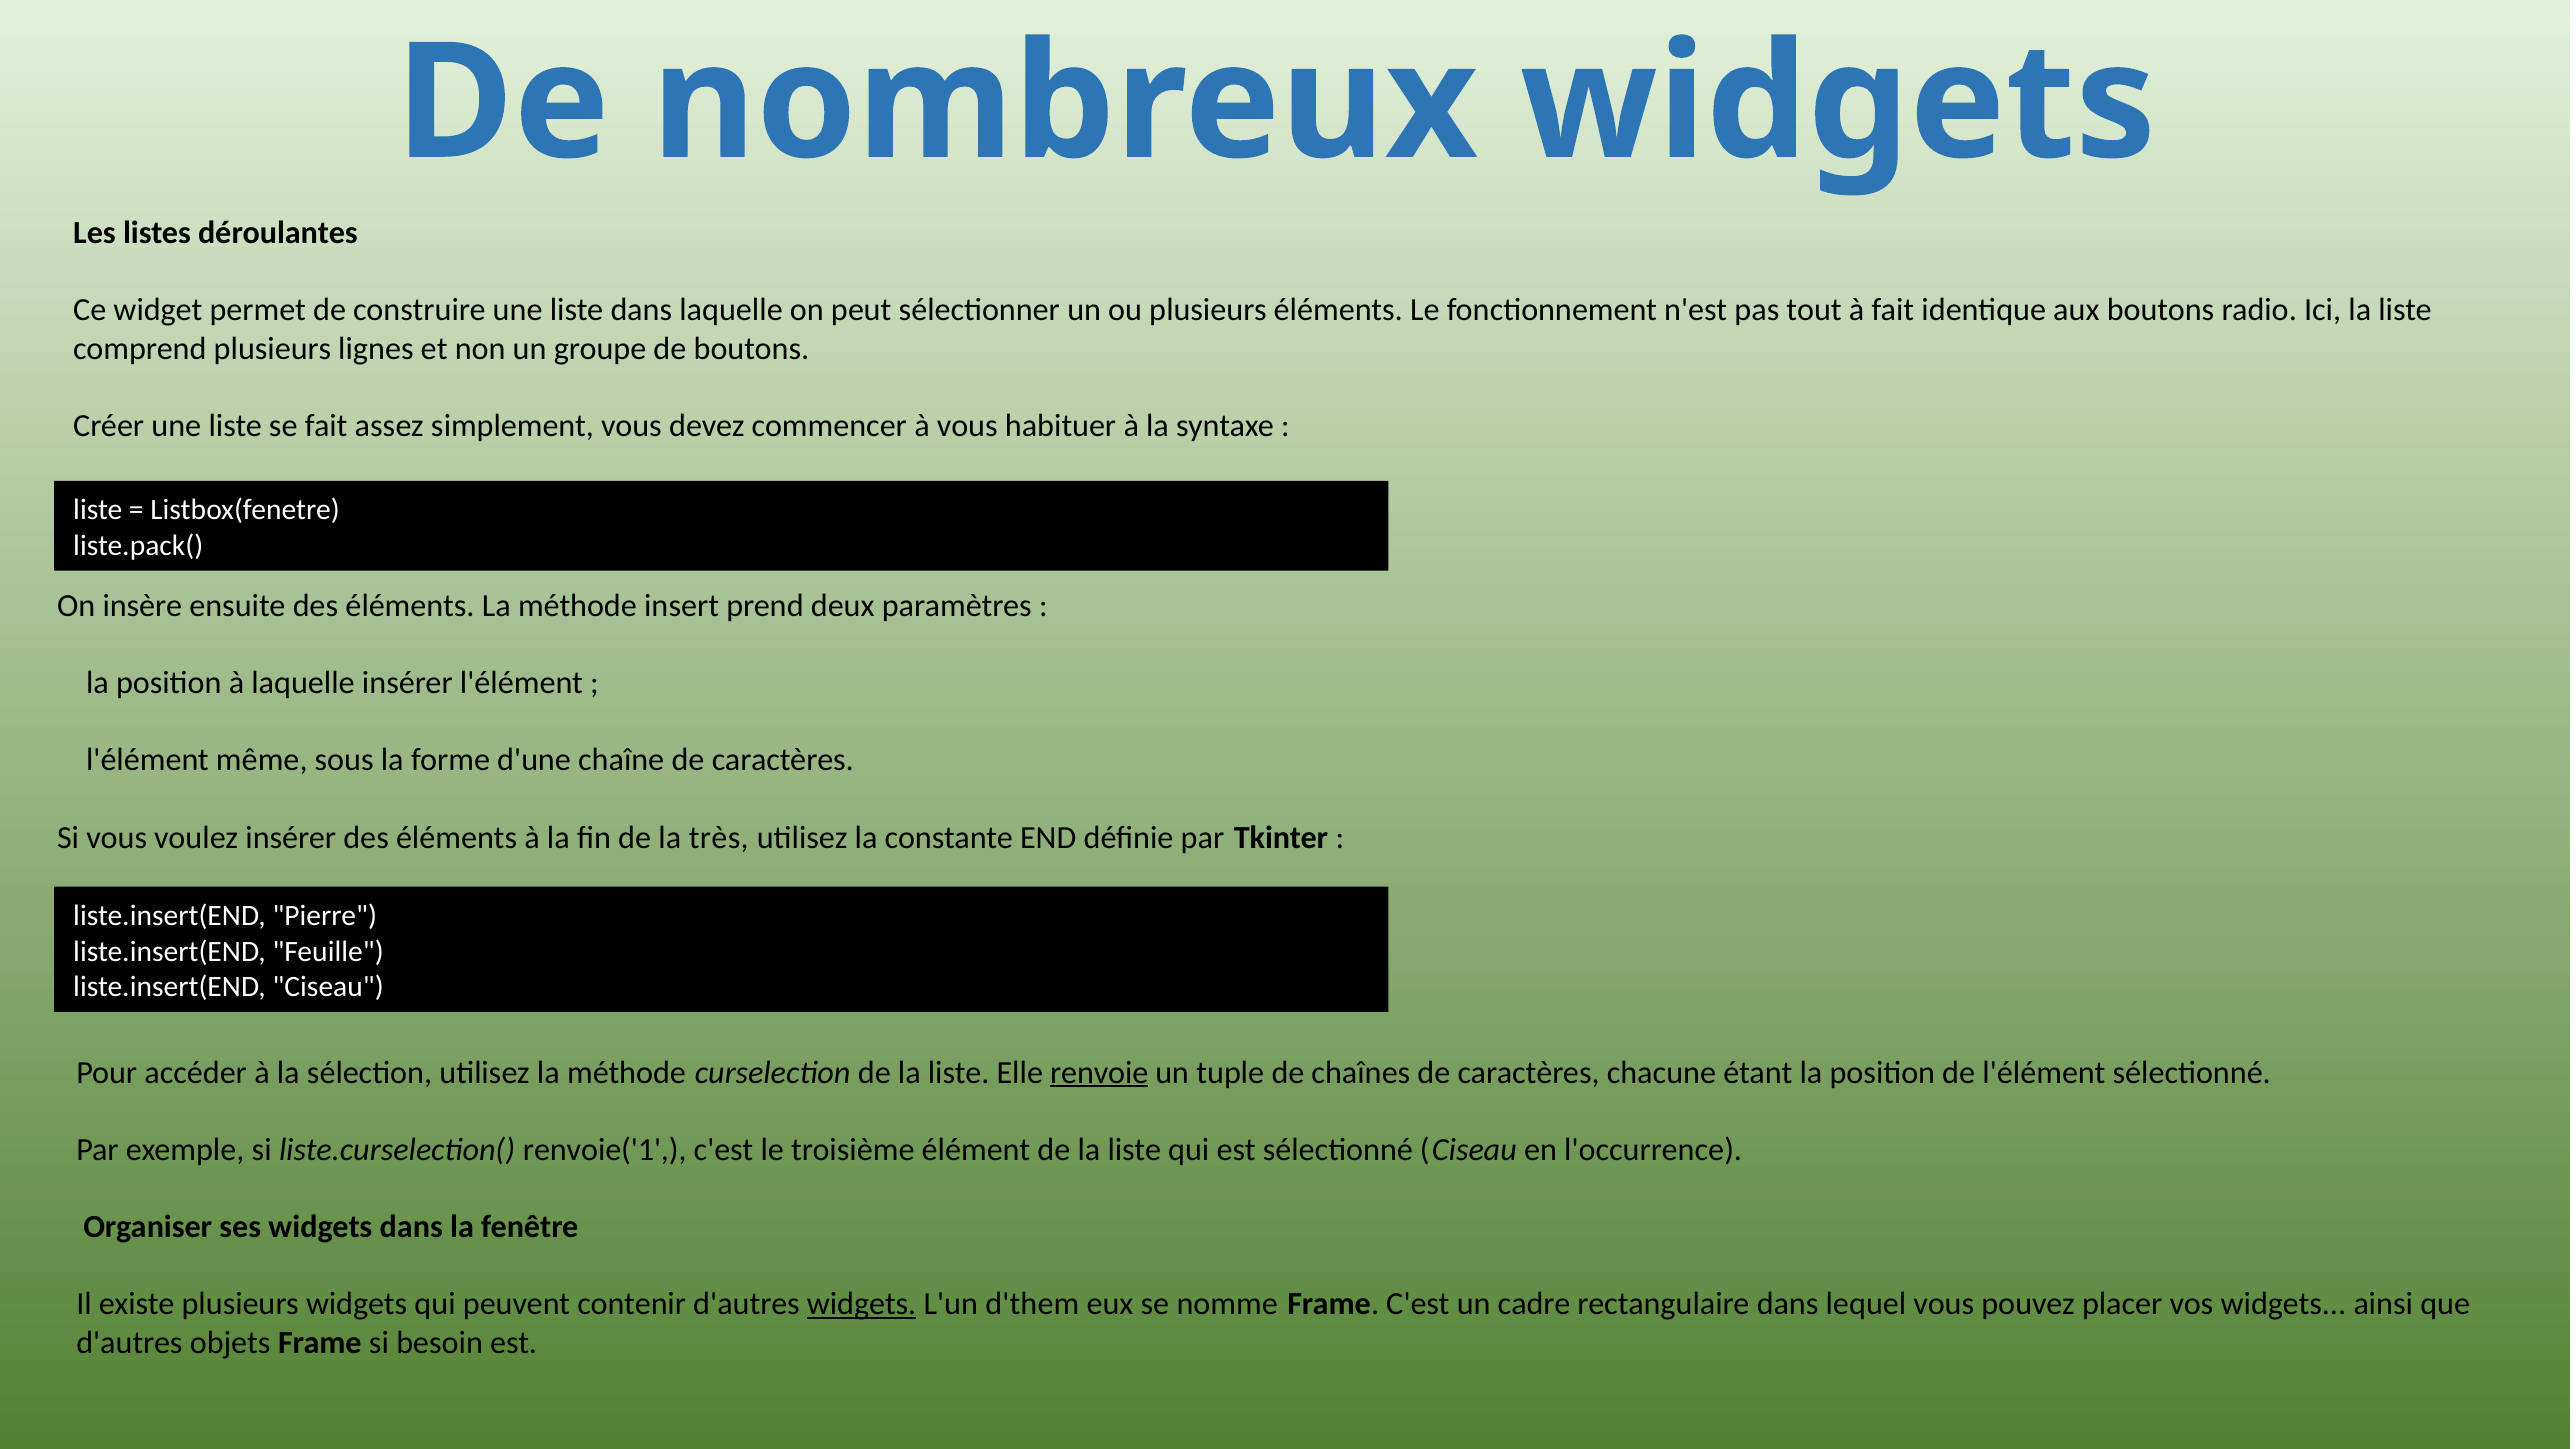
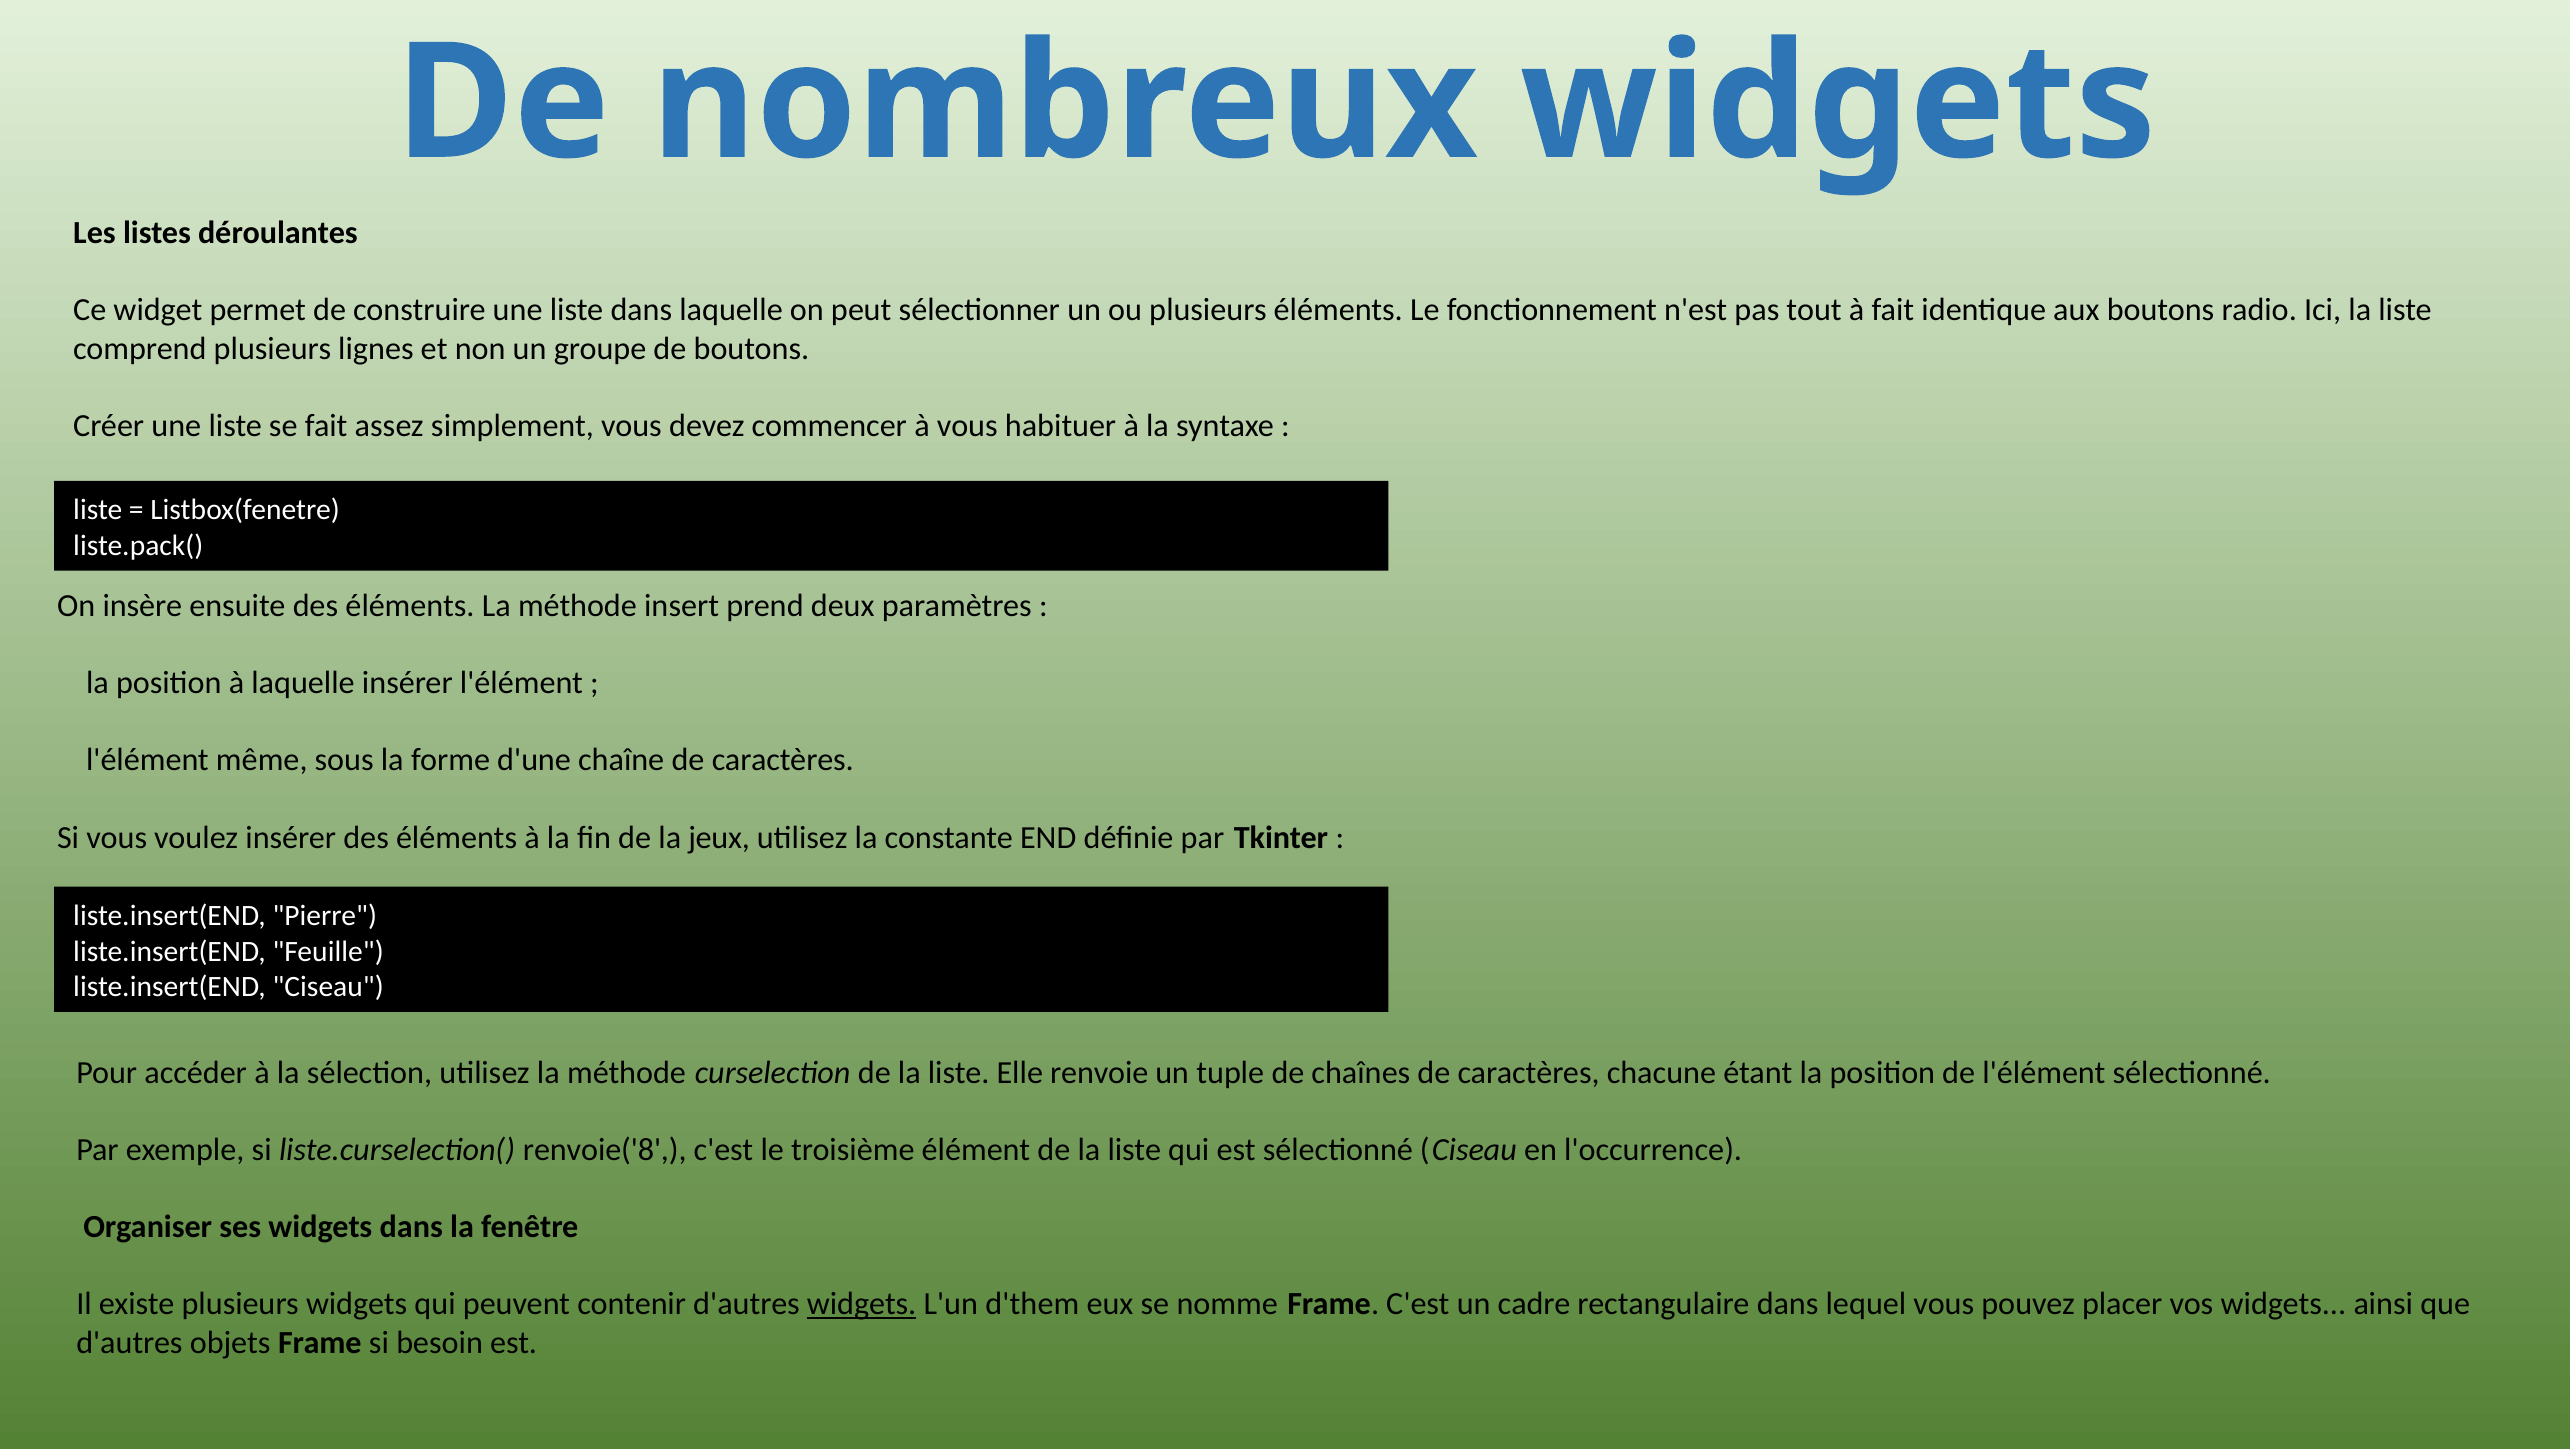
très: très -> jeux
renvoie underline: present -> none
renvoie('1: renvoie('1 -> renvoie('8
